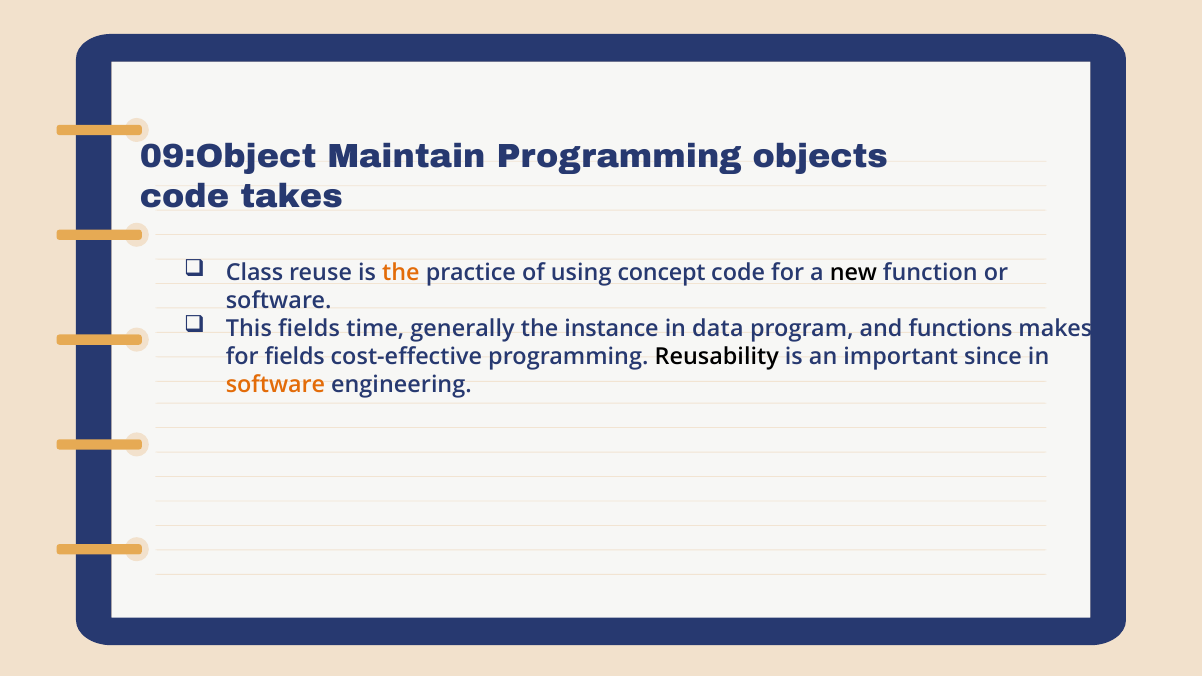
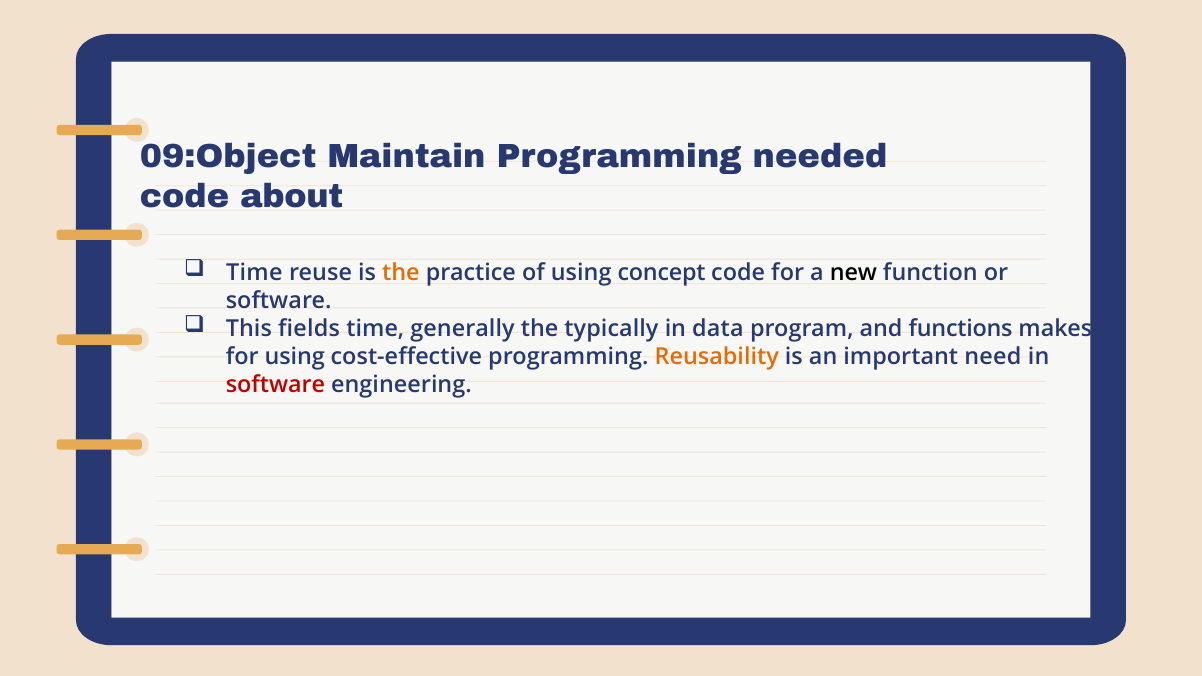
objects: objects -> needed
takes: takes -> about
Class at (255, 272): Class -> Time
instance: instance -> typically
for fields: fields -> using
Reusability colour: black -> orange
since: since -> need
software at (275, 385) colour: orange -> red
